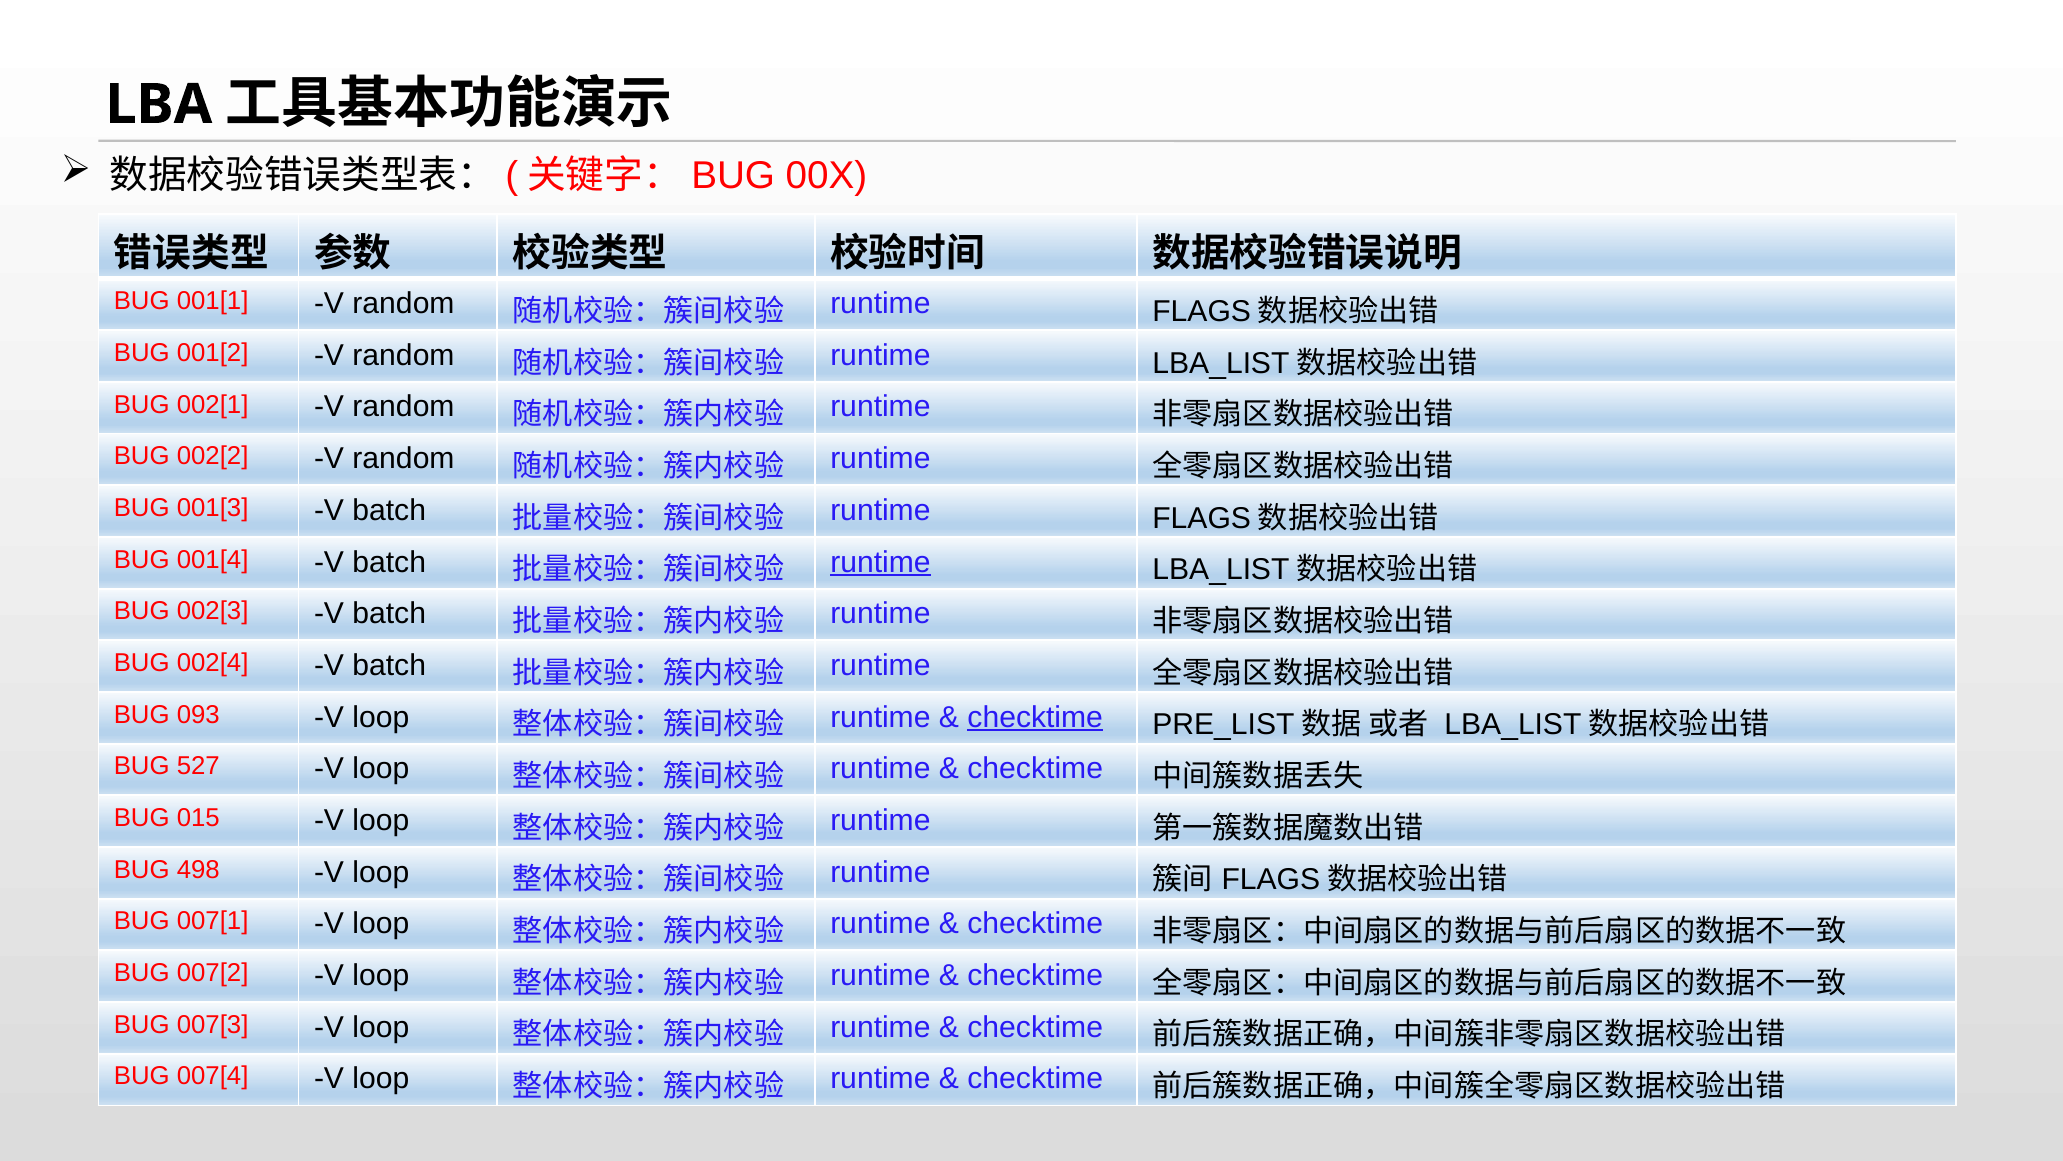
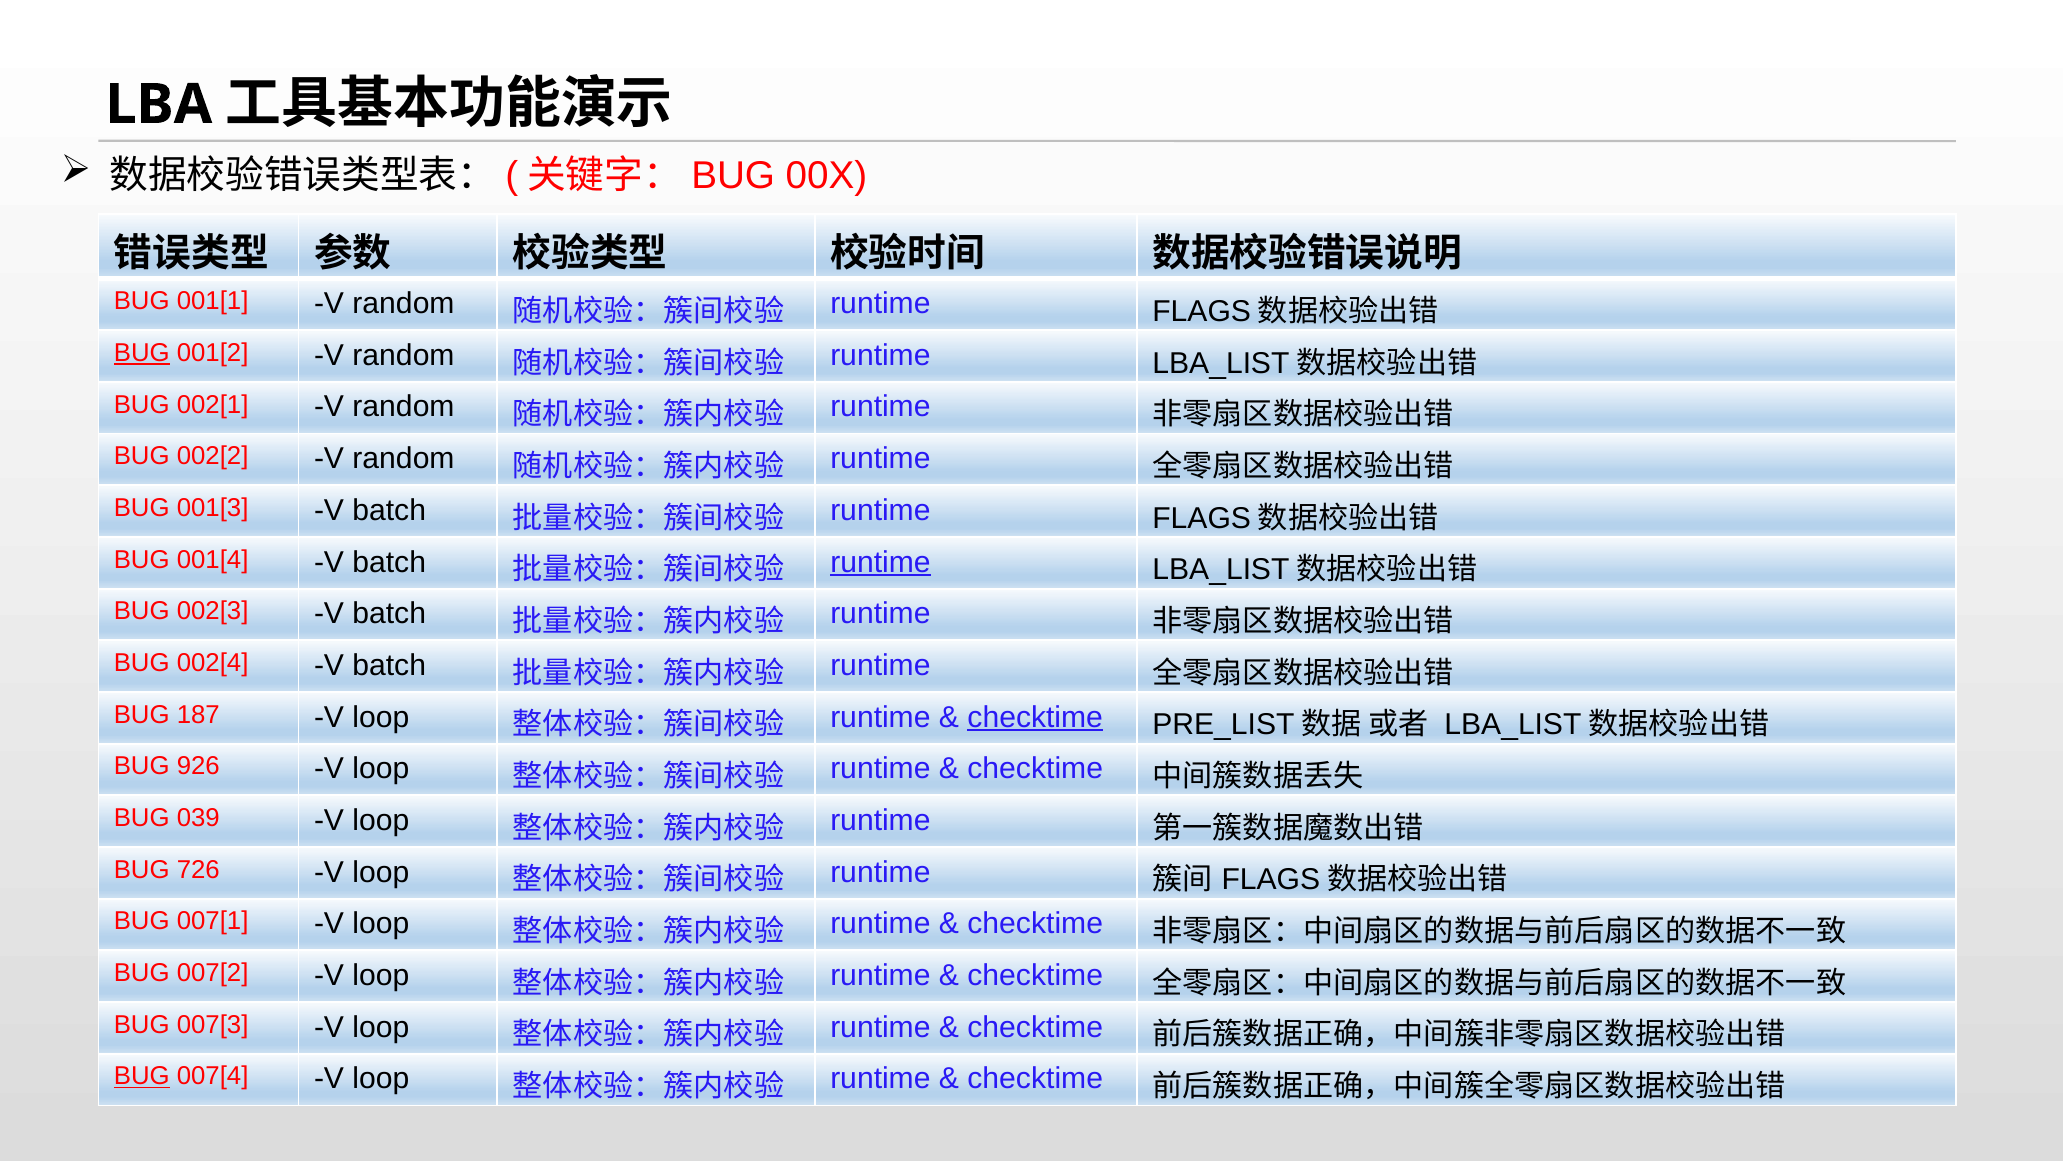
BUG at (142, 353) underline: none -> present
093: 093 -> 187
527: 527 -> 926
015: 015 -> 039
498: 498 -> 726
BUG at (142, 1076) underline: none -> present
